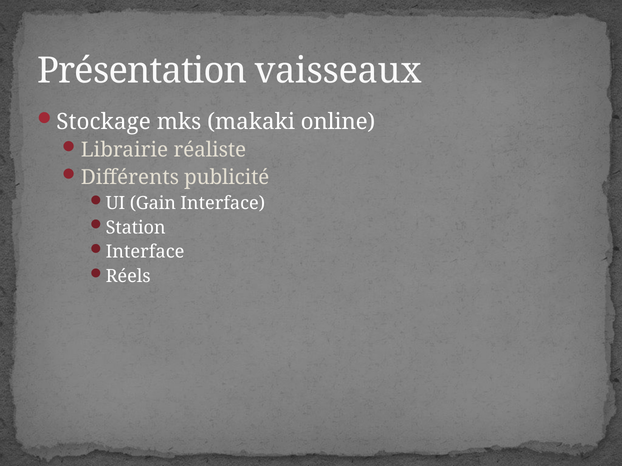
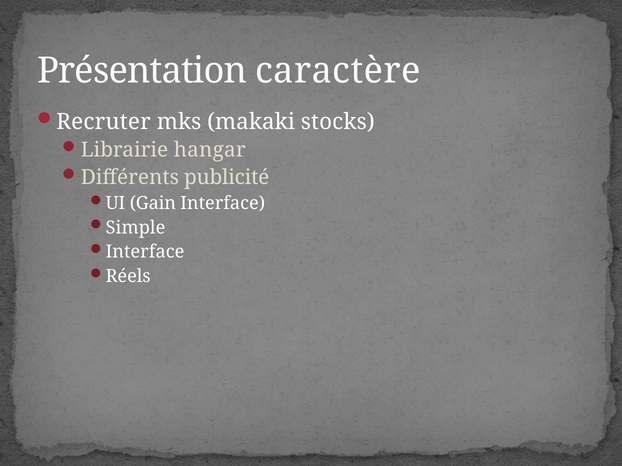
vaisseaux: vaisseaux -> caractère
Stockage: Stockage -> Recruter
online: online -> stocks
réaliste: réaliste -> hangar
Station: Station -> Simple
